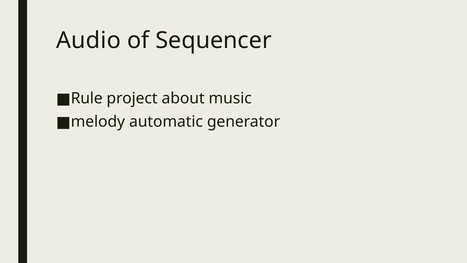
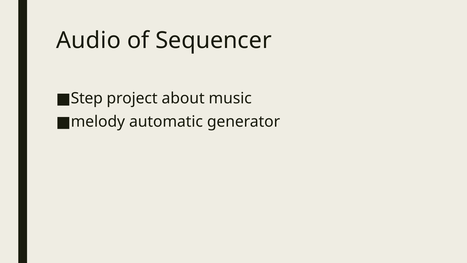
Rule: Rule -> Step
